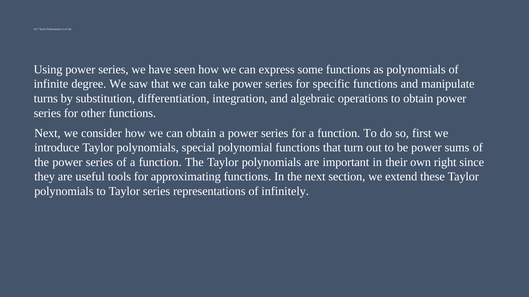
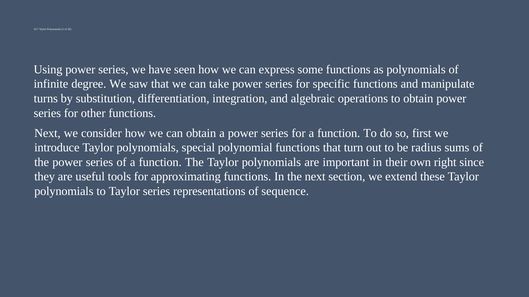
be power: power -> radius
infinitely: infinitely -> sequence
